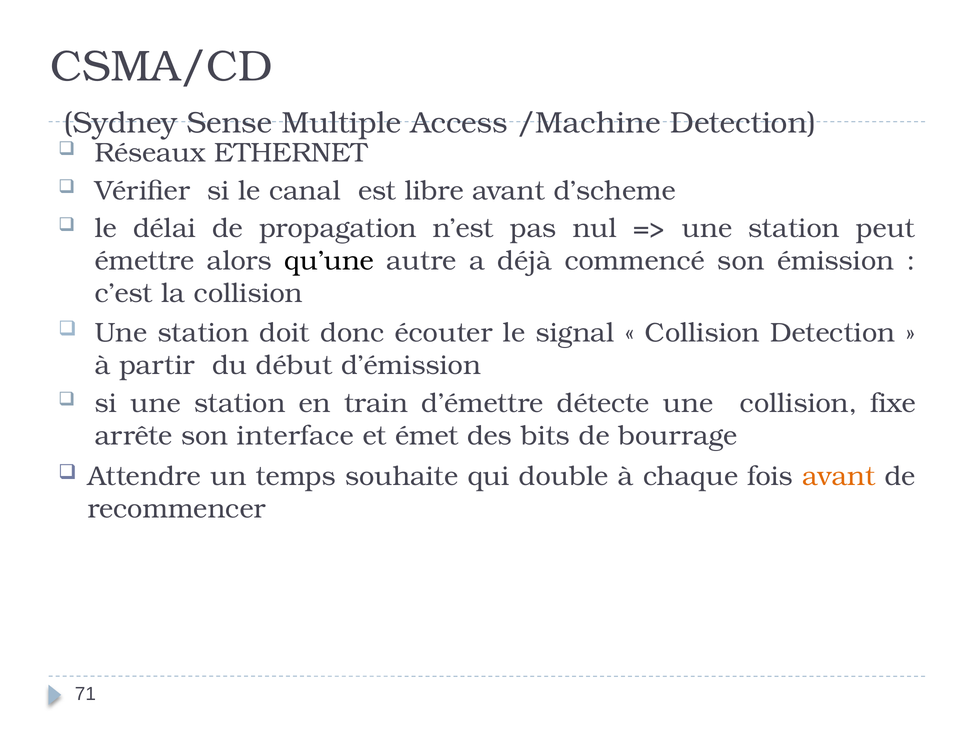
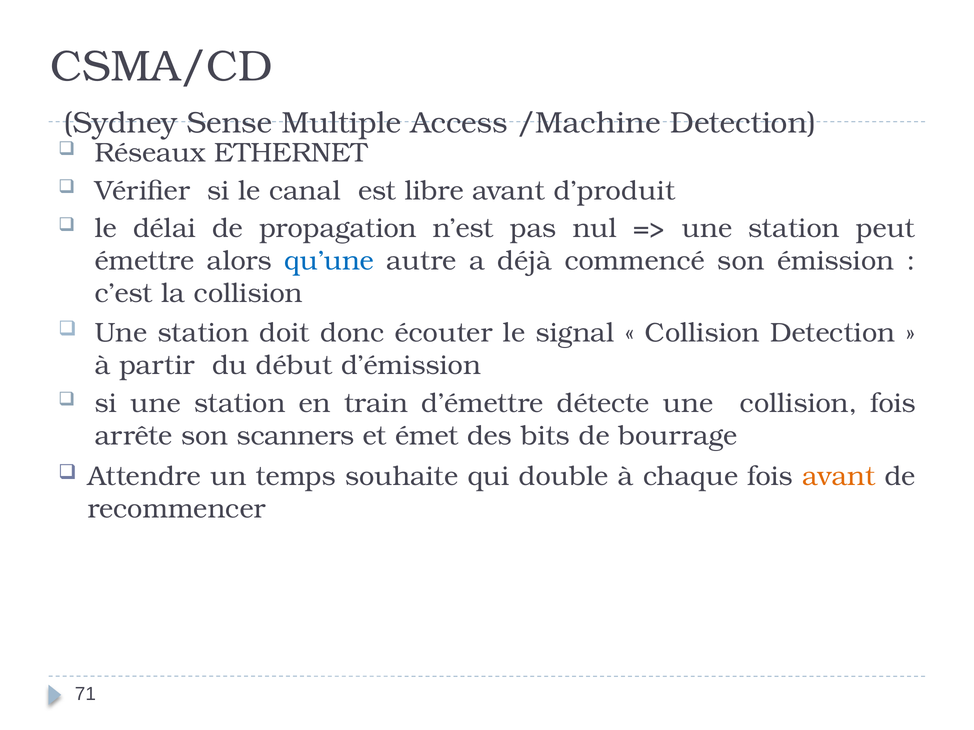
d’scheme: d’scheme -> d’produit
qu’une colour: black -> blue
collision fixe: fixe -> fois
interface: interface -> scanners
